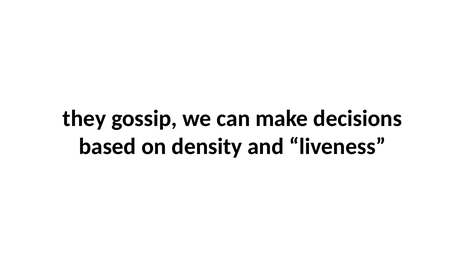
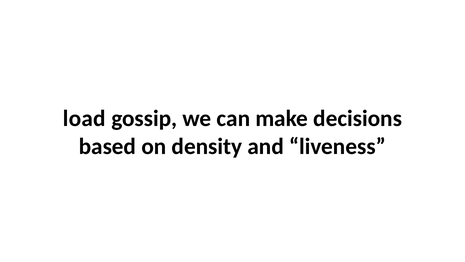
they: they -> load
